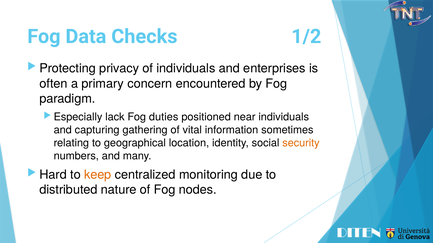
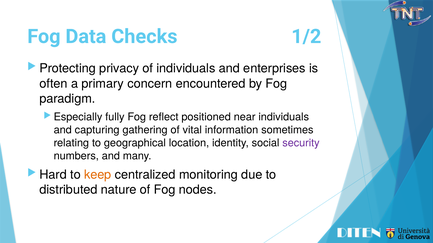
lack: lack -> fully
duties: duties -> reflect
security colour: orange -> purple
